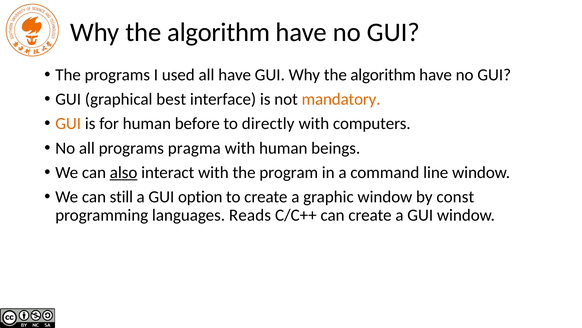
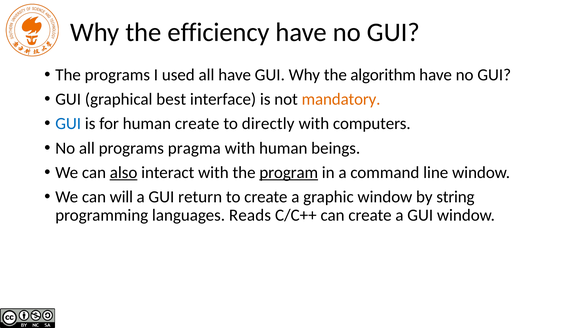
algorithm at (219, 32): algorithm -> efficiency
GUI at (68, 123) colour: orange -> blue
human before: before -> create
program underline: none -> present
still: still -> will
option: option -> return
const: const -> string
